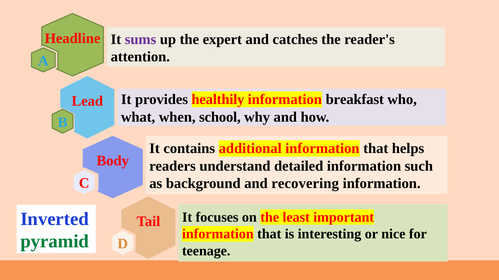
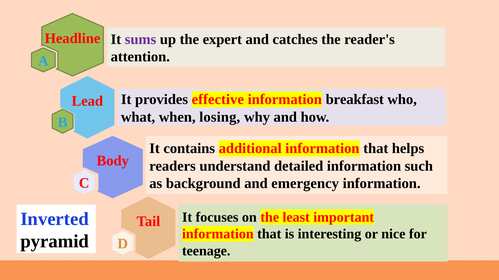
healthily: healthily -> effective
school: school -> losing
recovering: recovering -> emergency
pyramid colour: green -> black
